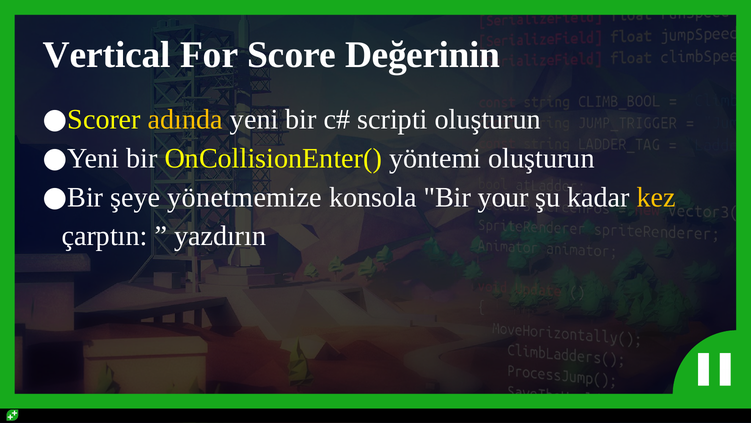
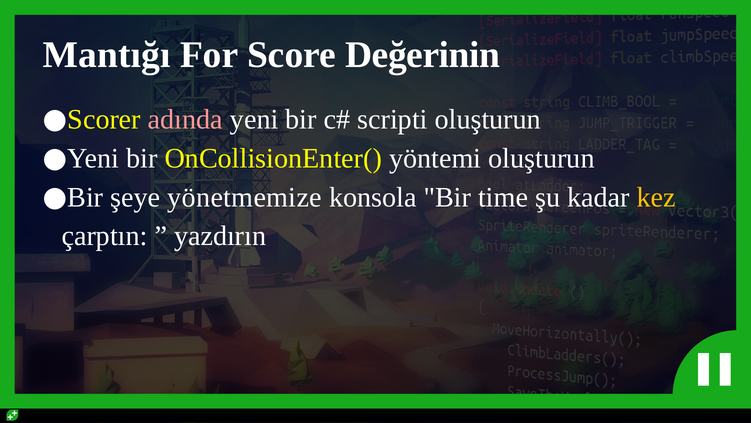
Vertical: Vertical -> Mantığı
adında colour: yellow -> pink
your: your -> time
